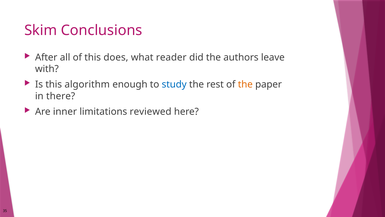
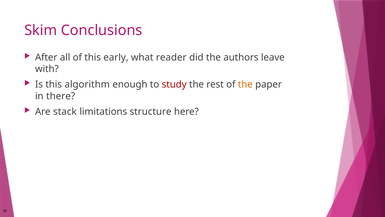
does: does -> early
study colour: blue -> red
inner: inner -> stack
reviewed: reviewed -> structure
